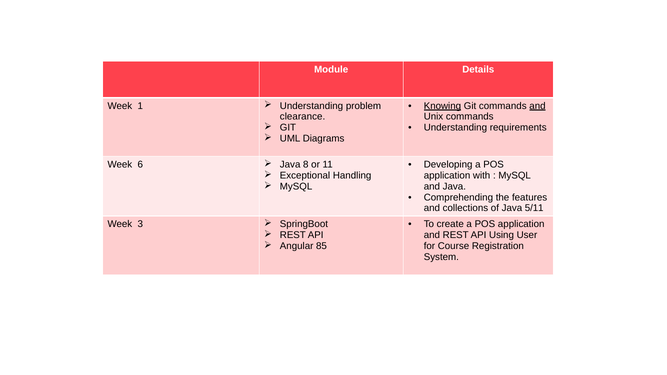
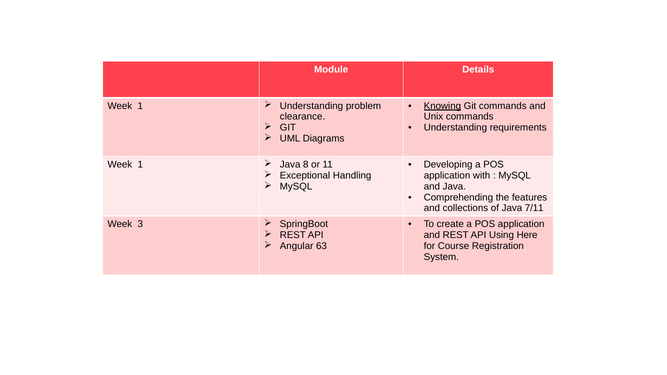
and at (537, 106) underline: present -> none
6 at (140, 165): 6 -> 1
5/11: 5/11 -> 7/11
User: User -> Here
85: 85 -> 63
